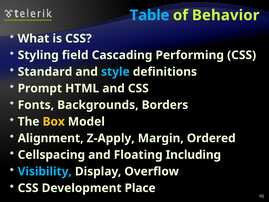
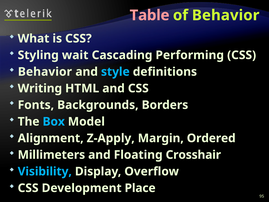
Table colour: light blue -> pink
field: field -> wait
Standard at (45, 72): Standard -> Behavior
Prompt: Prompt -> Writing
Box colour: yellow -> light blue
Cellspacing: Cellspacing -> Millimeters
Including: Including -> Crosshair
